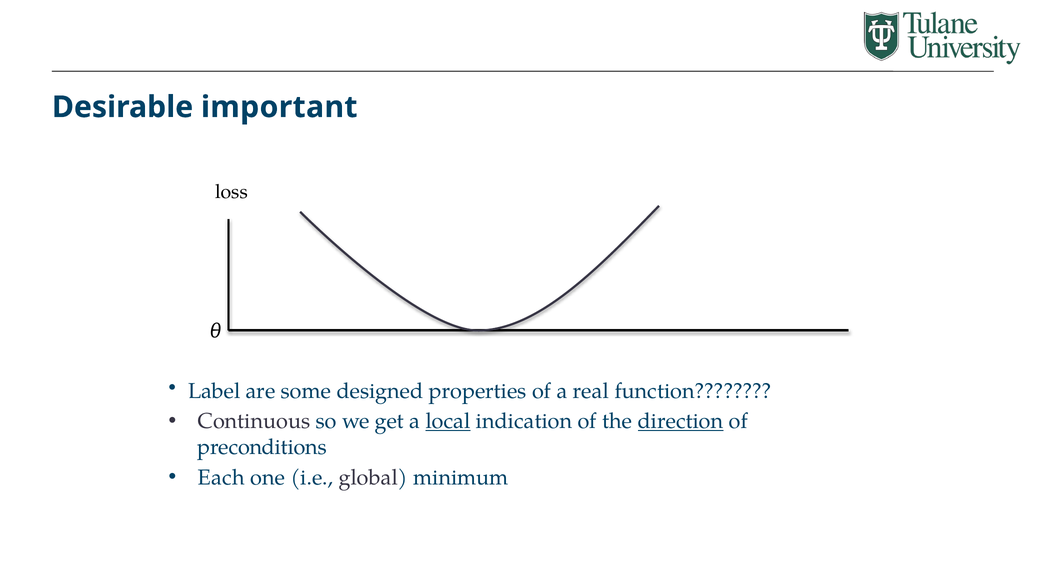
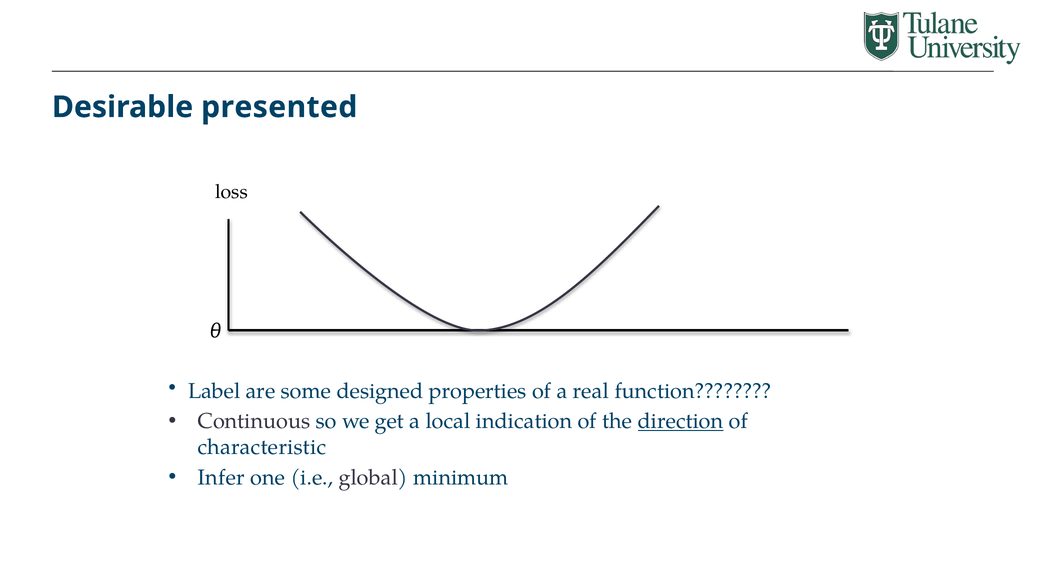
important: important -> presented
local underline: present -> none
preconditions: preconditions -> characteristic
Each: Each -> Infer
